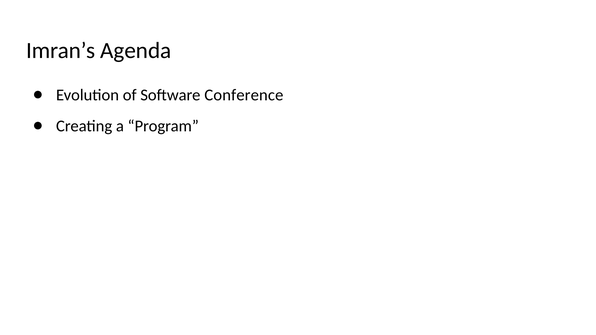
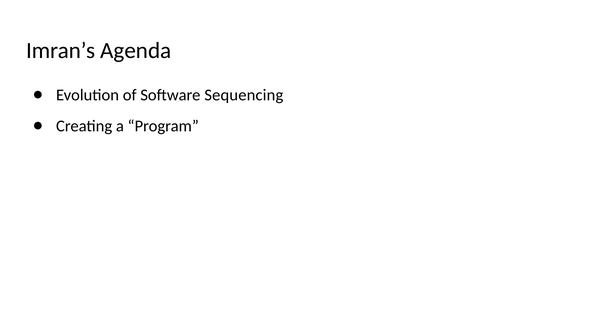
Conference: Conference -> Sequencing
